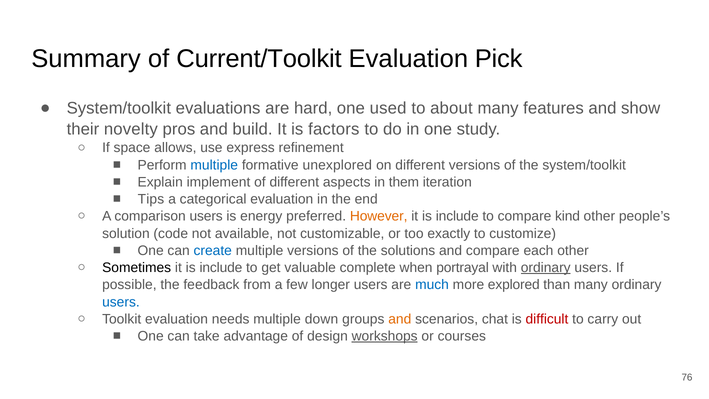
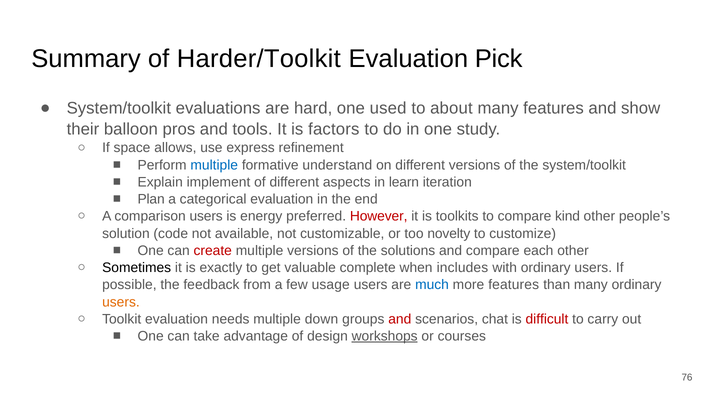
Current/Toolkit: Current/Toolkit -> Harder/Toolkit
novelty: novelty -> balloon
build: build -> tools
unexplored: unexplored -> understand
them: them -> learn
Tips: Tips -> Plan
However colour: orange -> red
include at (457, 216): include -> toolkits
exactly: exactly -> novelty
create colour: blue -> red
include at (221, 268): include -> exactly
portrayal: portrayal -> includes
ordinary at (546, 268) underline: present -> none
longer: longer -> usage
more explored: explored -> features
users at (121, 302) colour: blue -> orange
and at (400, 319) colour: orange -> red
